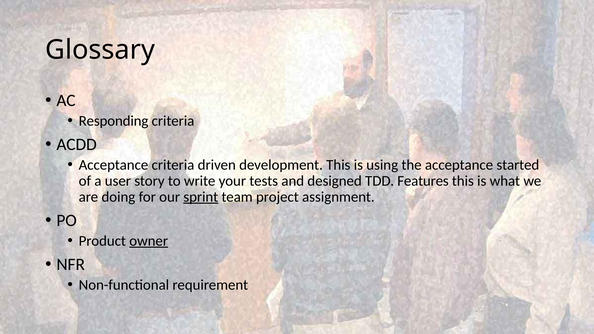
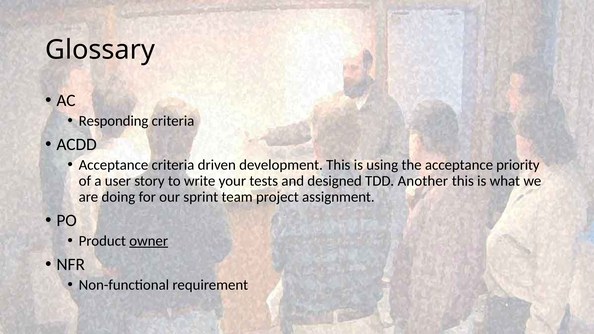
started: started -> priority
Features: Features -> Another
sprint underline: present -> none
